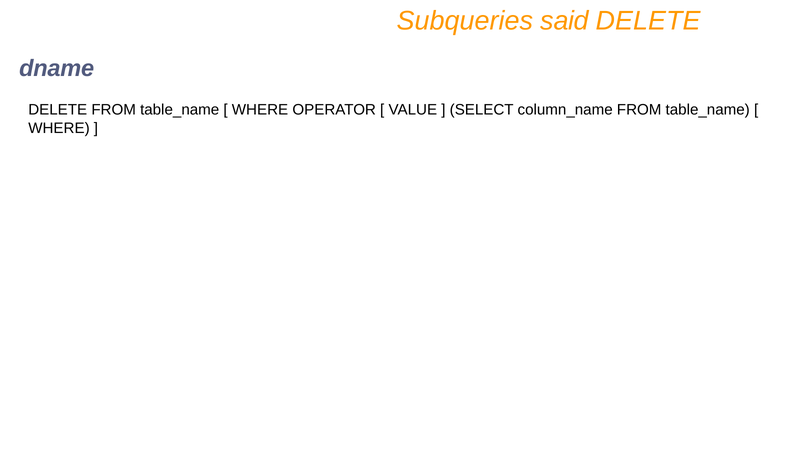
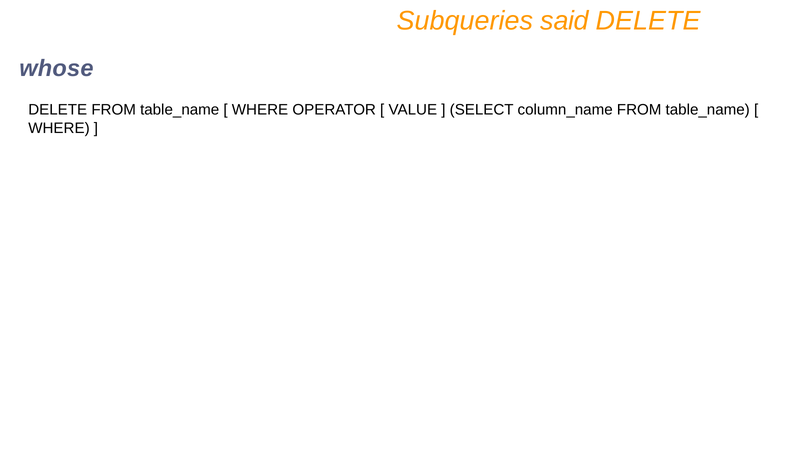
dname: dname -> whose
